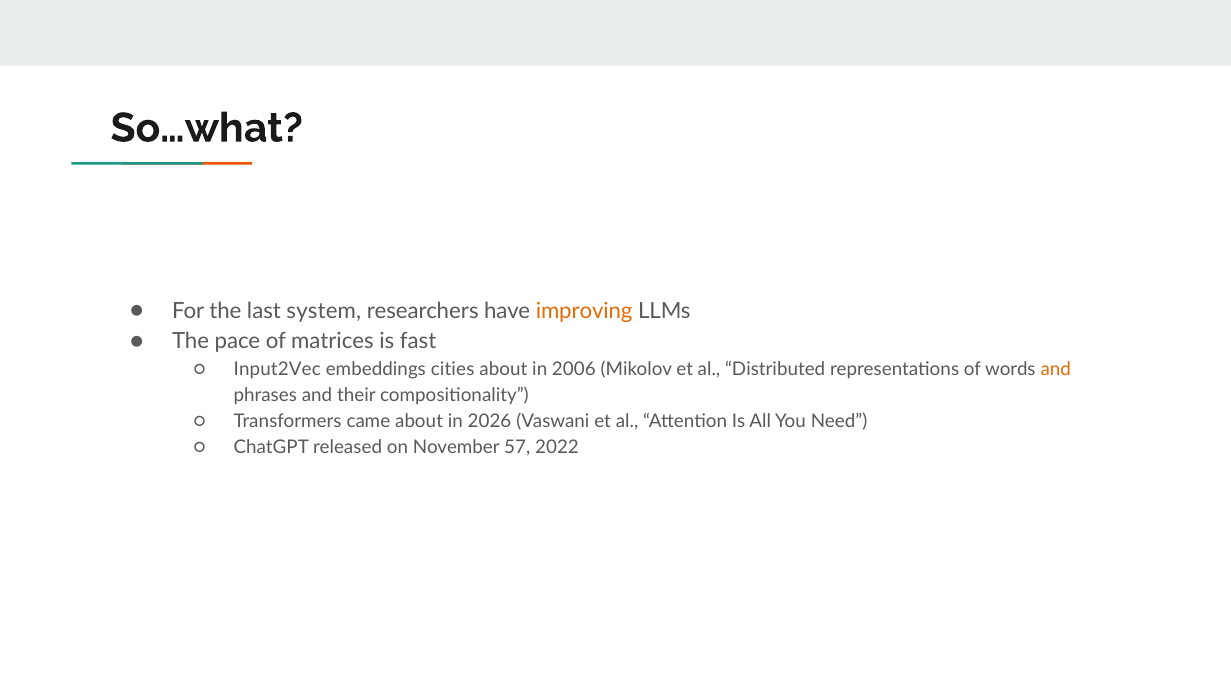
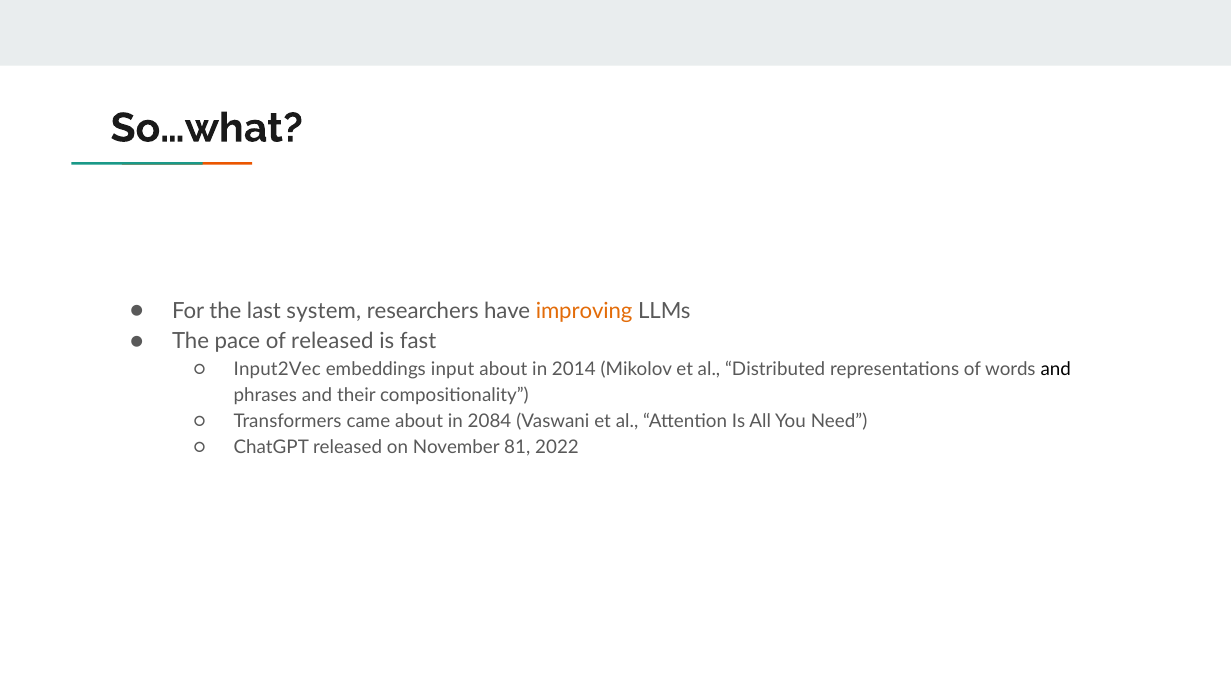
of matrices: matrices -> released
cities: cities -> input
2006: 2006 -> 2014
and at (1056, 369) colour: orange -> black
2026: 2026 -> 2084
57: 57 -> 81
